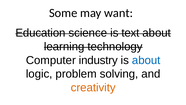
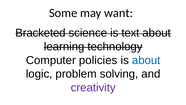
Education: Education -> Bracketed
industry: industry -> policies
creativity colour: orange -> purple
